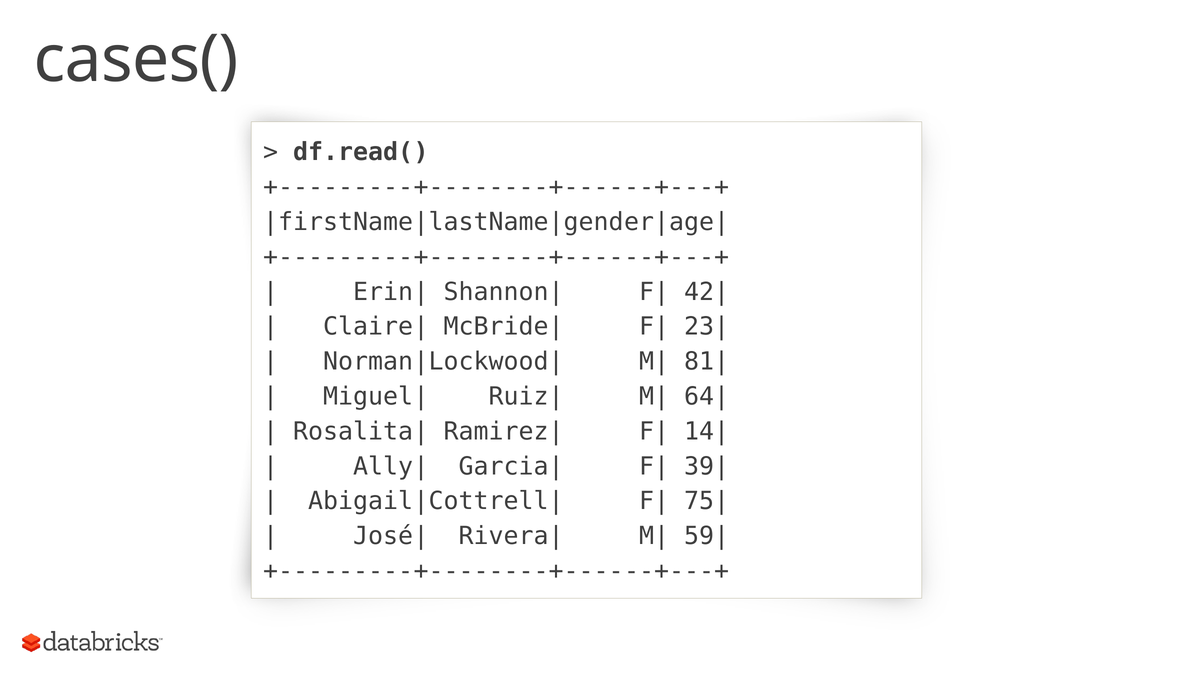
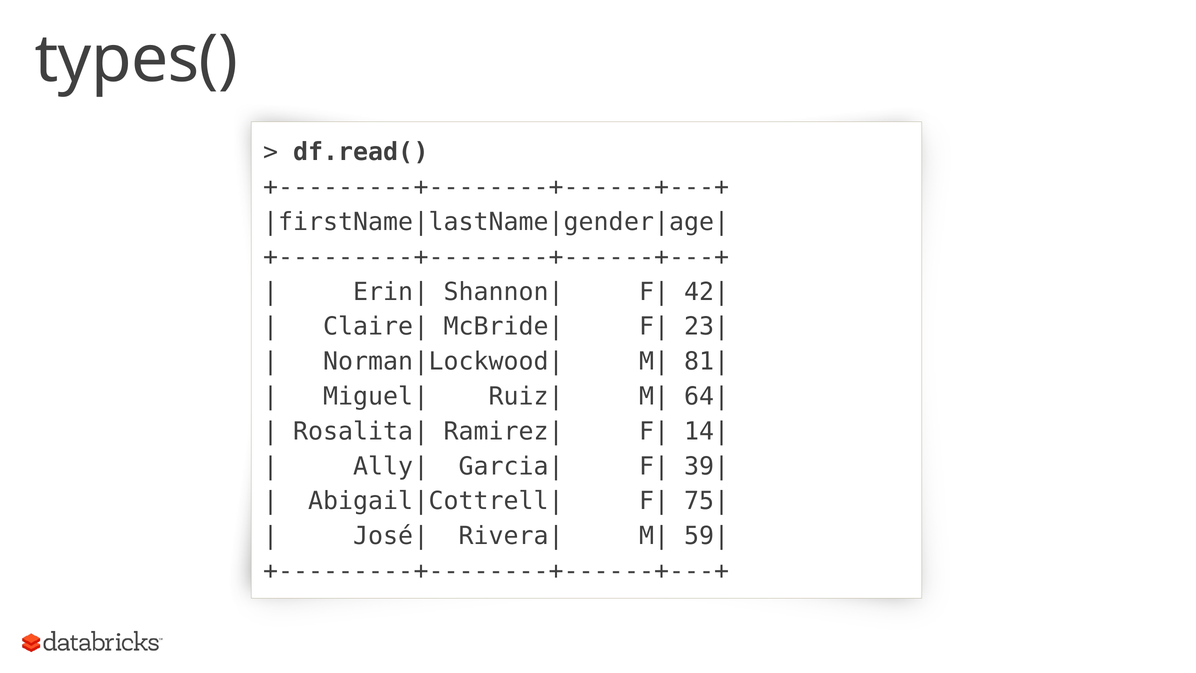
cases(: cases( -> types(
